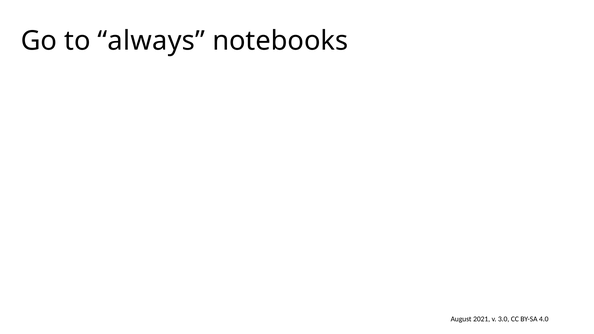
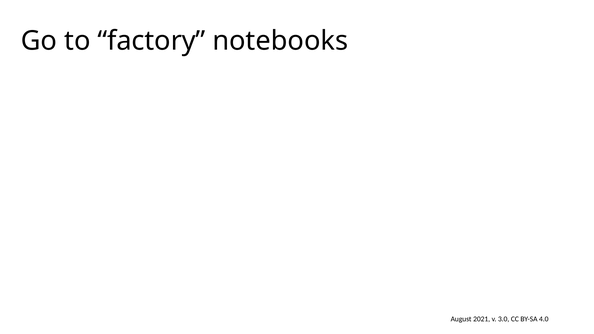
always: always -> factory
